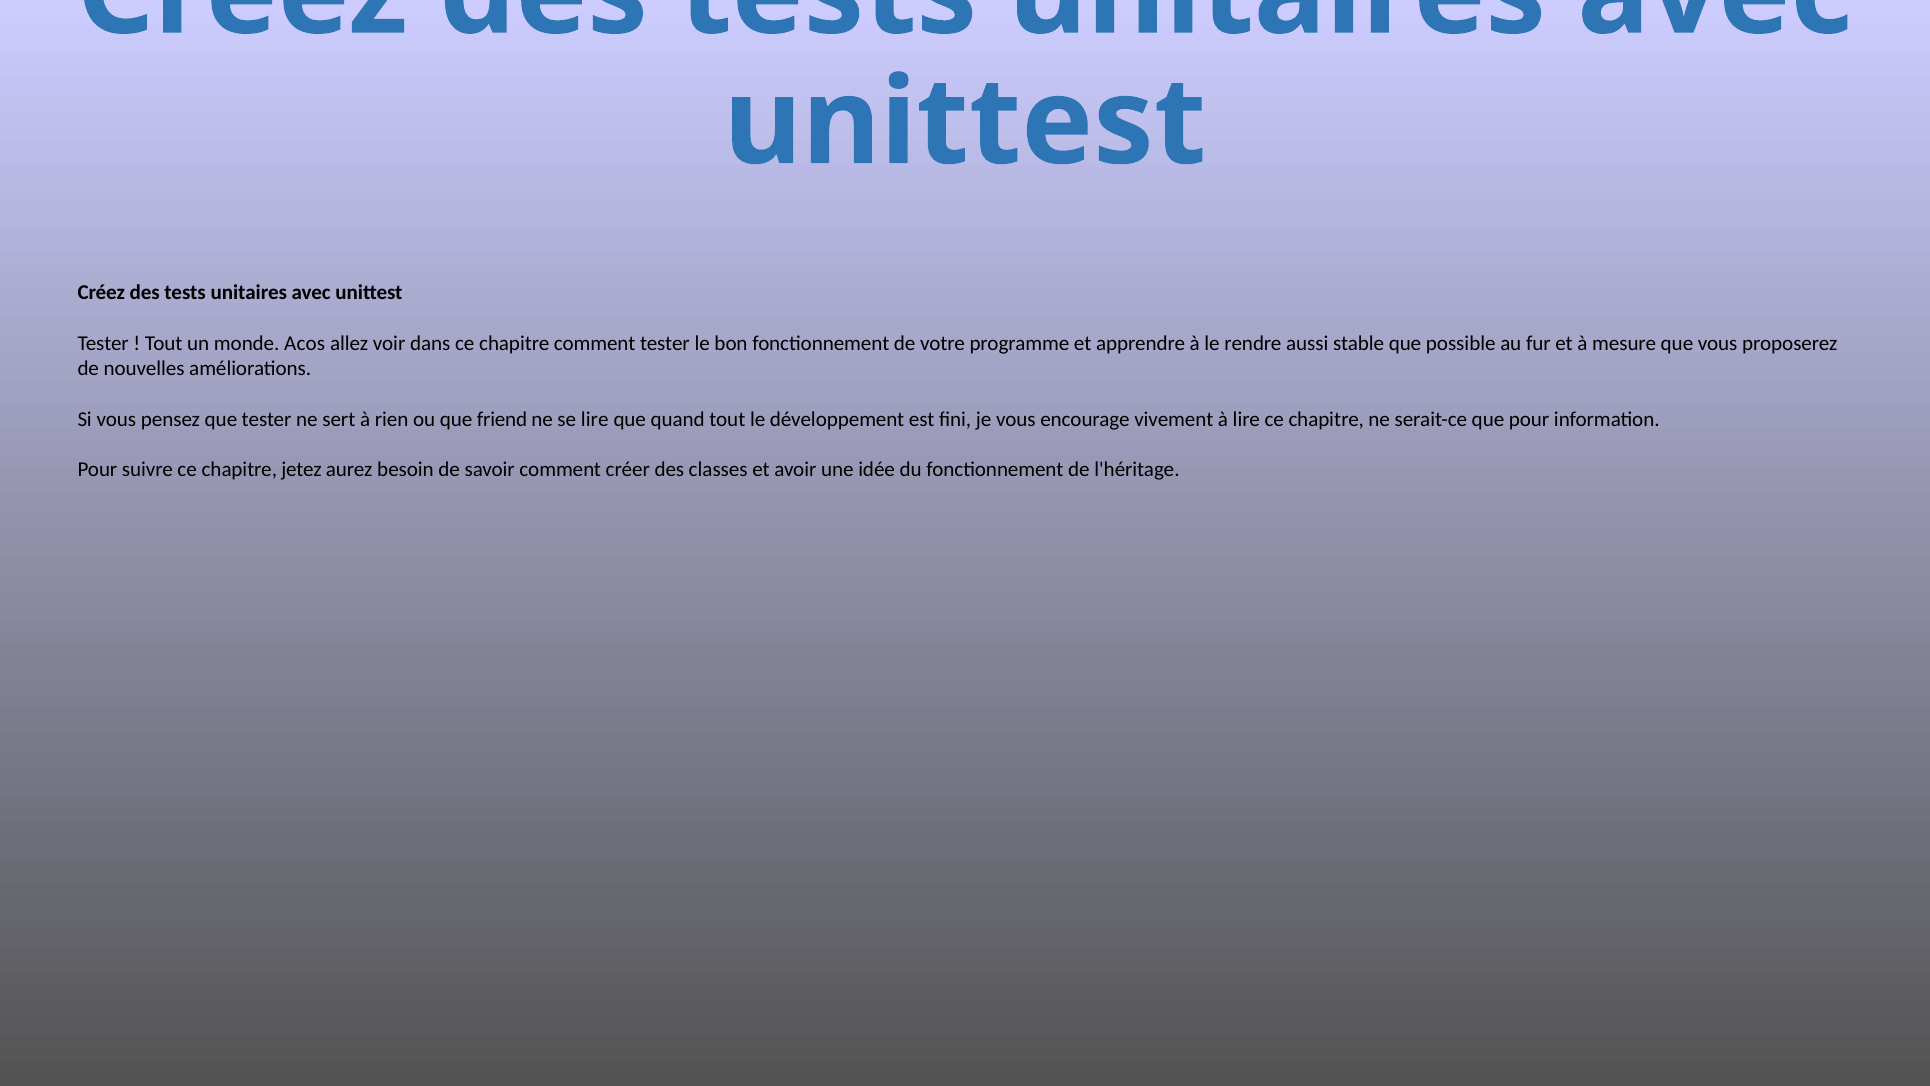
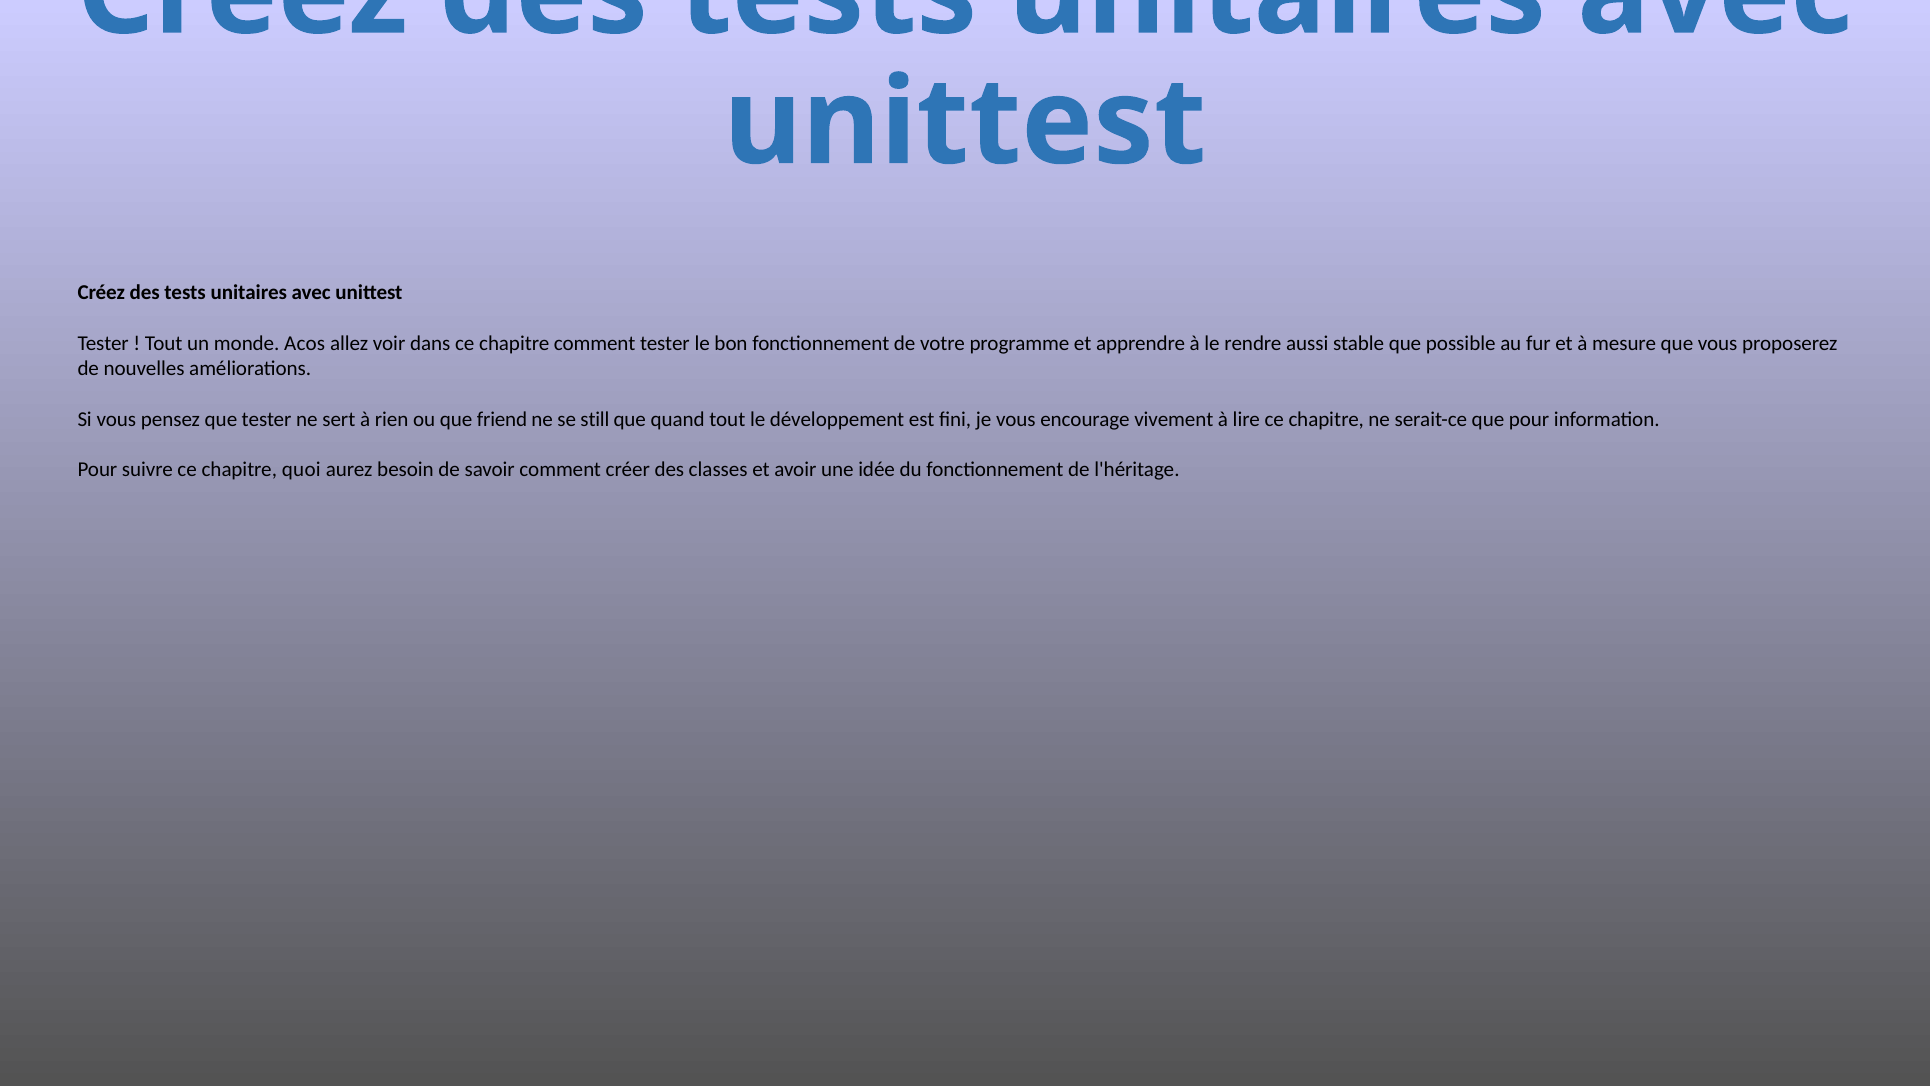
se lire: lire -> still
jetez: jetez -> quoi
